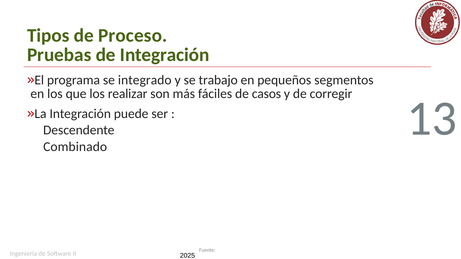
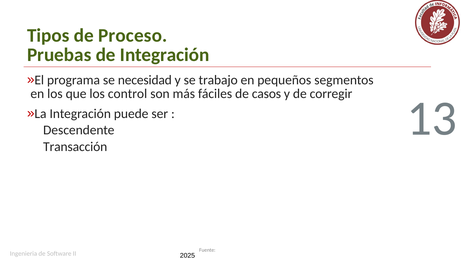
integrado: integrado -> necesidad
realizar: realizar -> control
Combinado: Combinado -> Transacción
